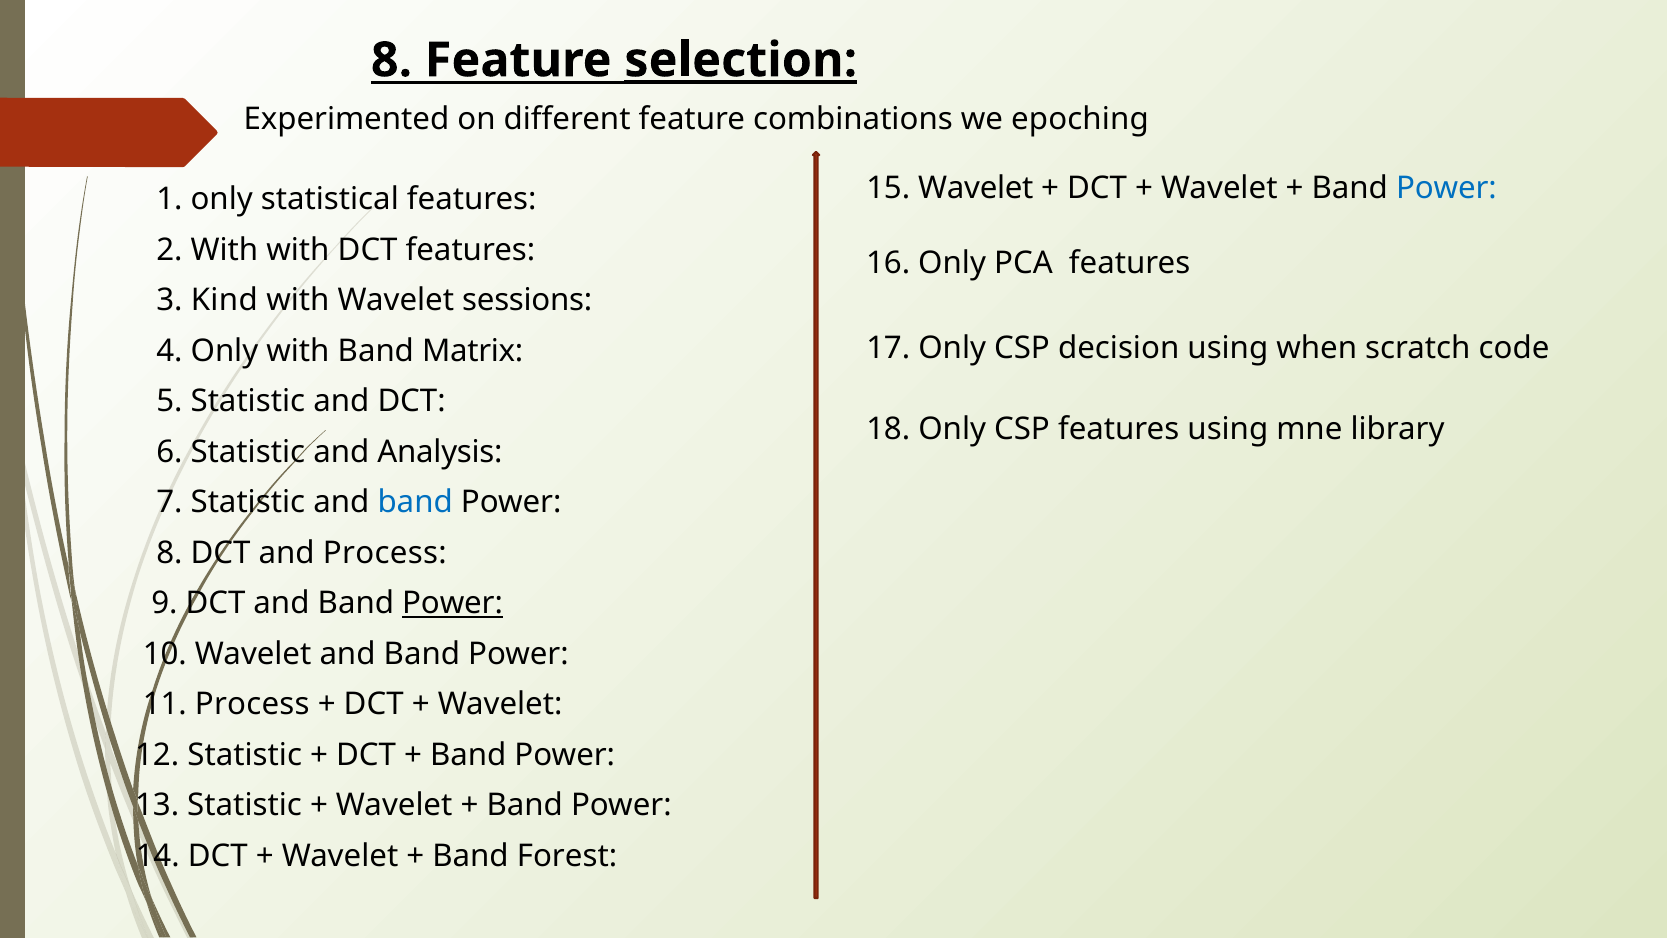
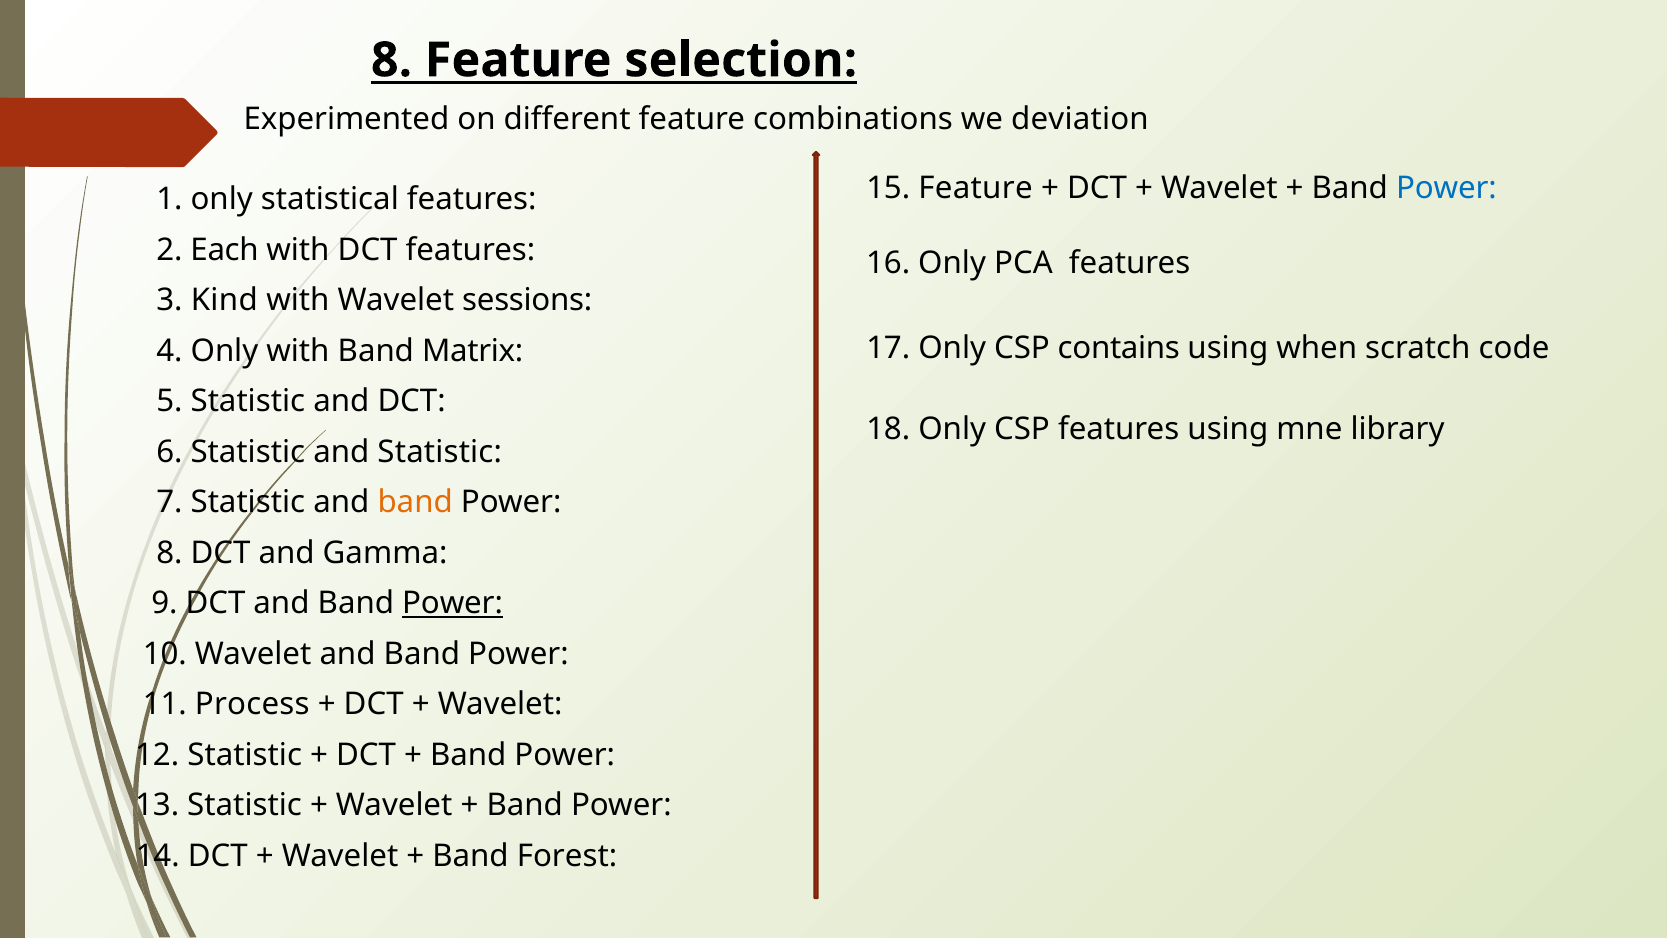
selection underline: present -> none
epoching: epoching -> deviation
15 Wavelet: Wavelet -> Feature
2 With: With -> Each
decision: decision -> contains
and Analysis: Analysis -> Statistic
band at (415, 502) colour: blue -> orange
and Process: Process -> Gamma
